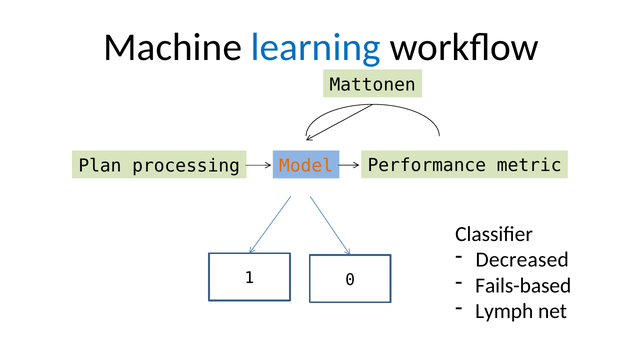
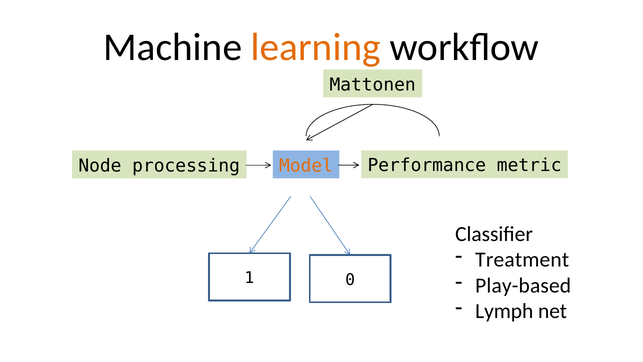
learning colour: blue -> orange
Plan: Plan -> Node
Decreased: Decreased -> Treatment
Fails-based: Fails-based -> Play-based
